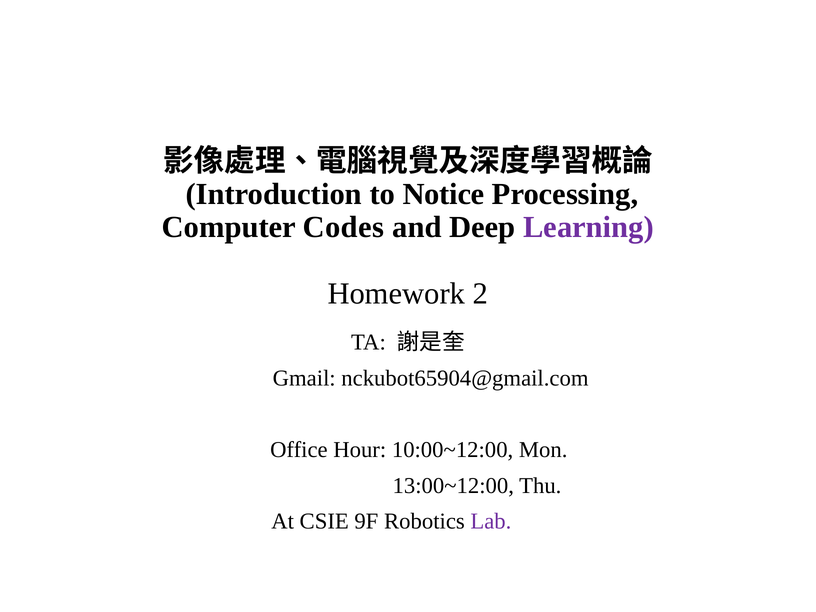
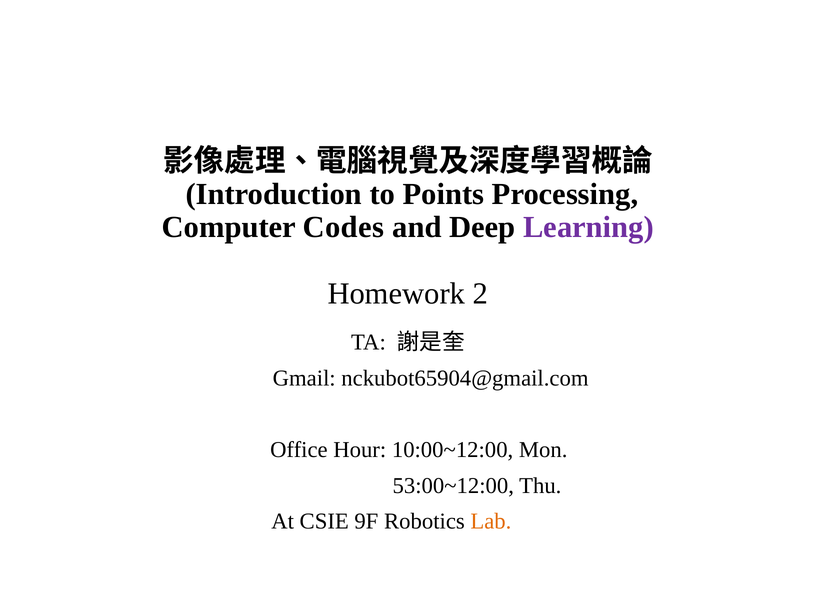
Notice: Notice -> Points
13:00~12:00: 13:00~12:00 -> 53:00~12:00
Lab colour: purple -> orange
